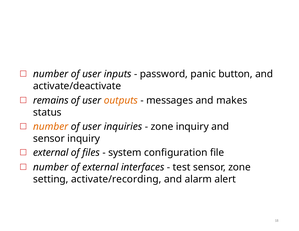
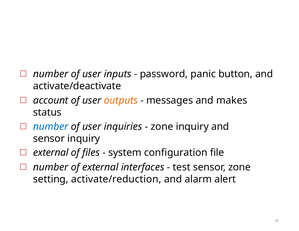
remains: remains -> account
number at (51, 127) colour: orange -> blue
activate/recording: activate/recording -> activate/reduction
